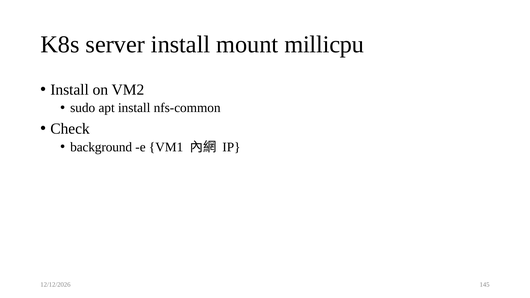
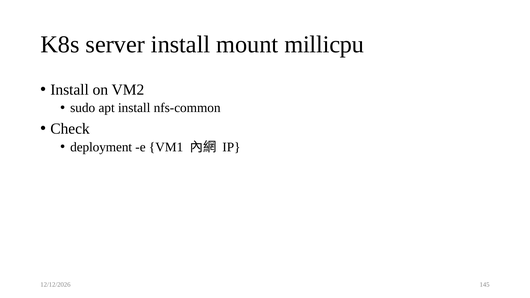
background: background -> deployment
